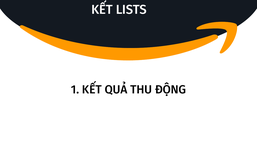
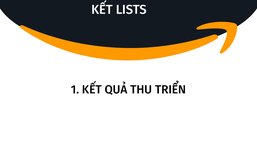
ĐỘNG: ĐỘNG -> TRIỂN
